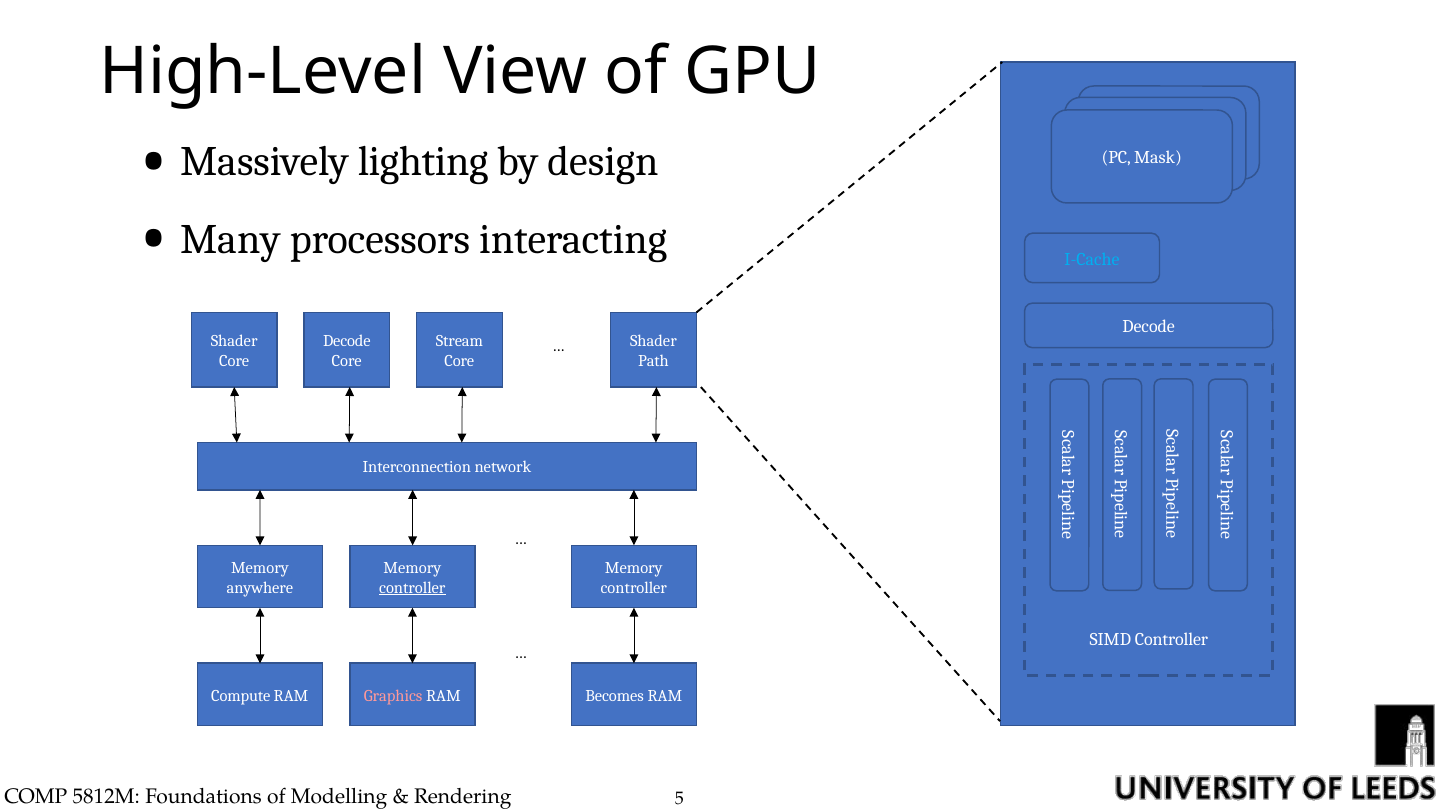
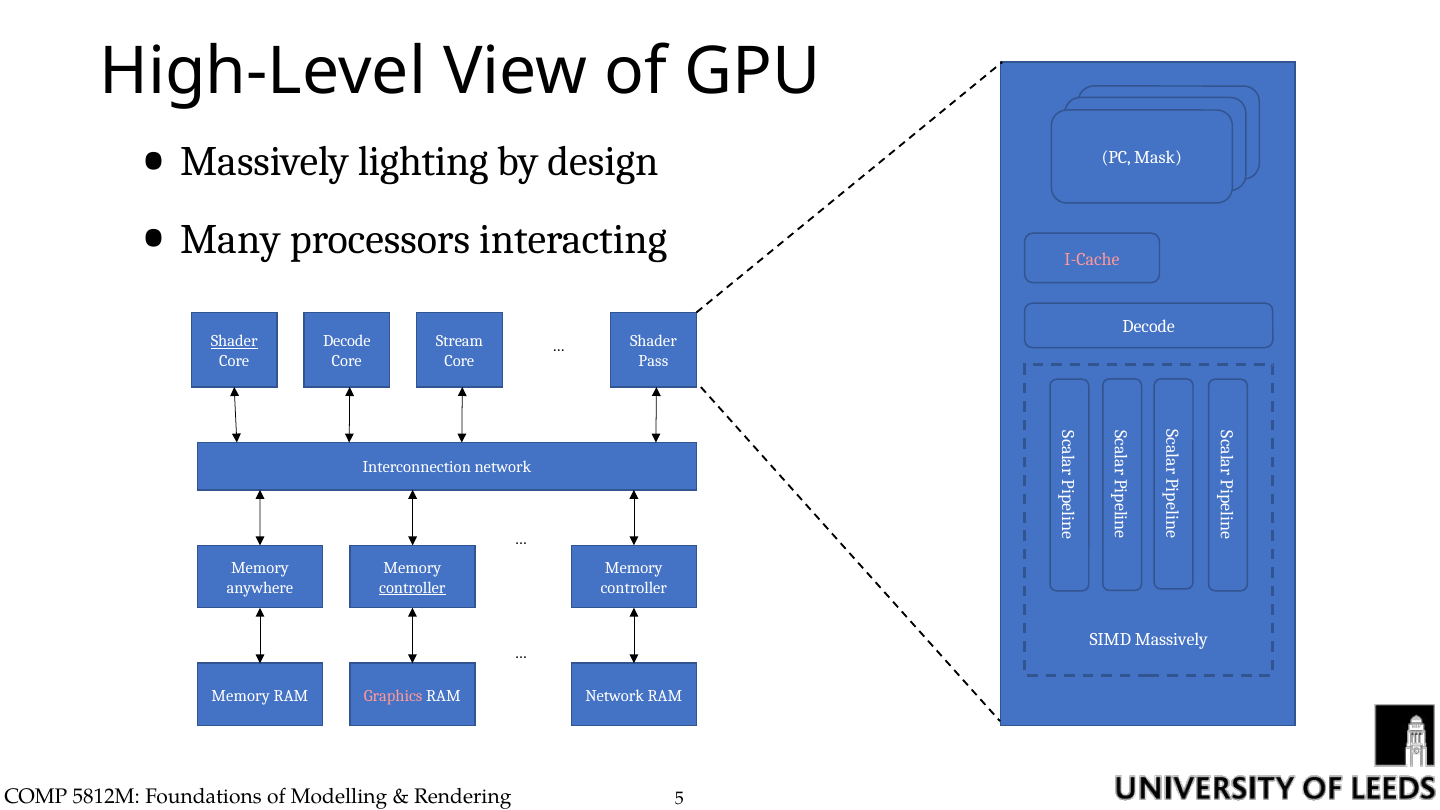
I-Cache colour: light blue -> pink
Shader at (234, 341) underline: none -> present
Path: Path -> Pass
SIMD Controller: Controller -> Massively
Compute at (241, 696): Compute -> Memory
RAM Becomes: Becomes -> Network
